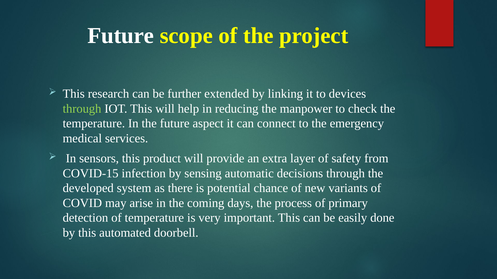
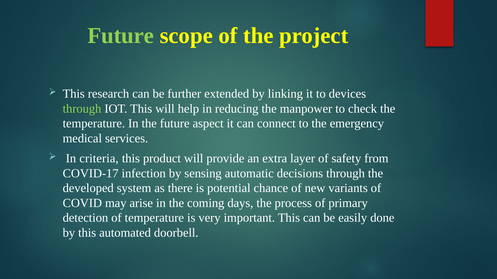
Future at (121, 36) colour: white -> light green
sensors: sensors -> criteria
COVID-15: COVID-15 -> COVID-17
